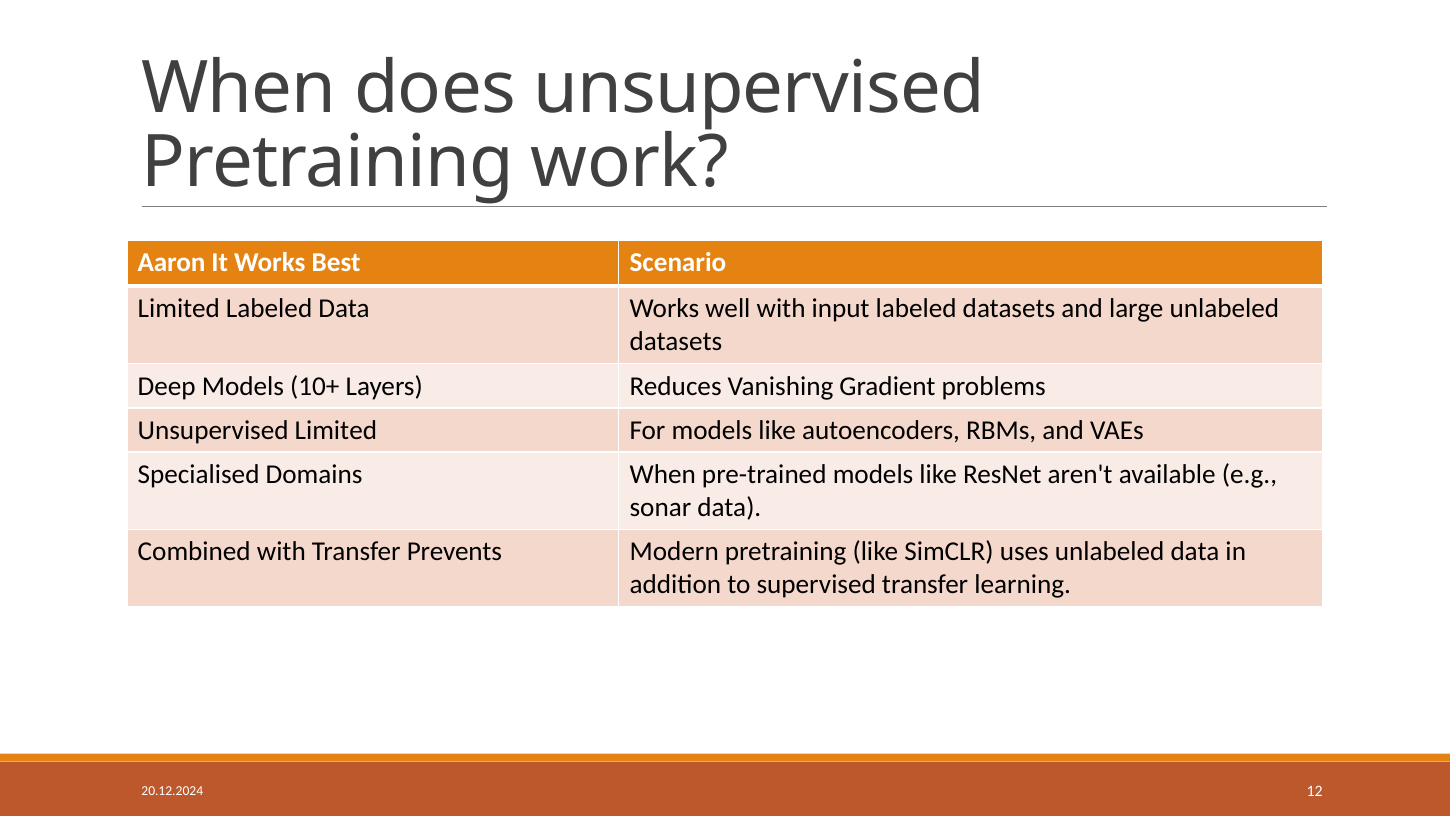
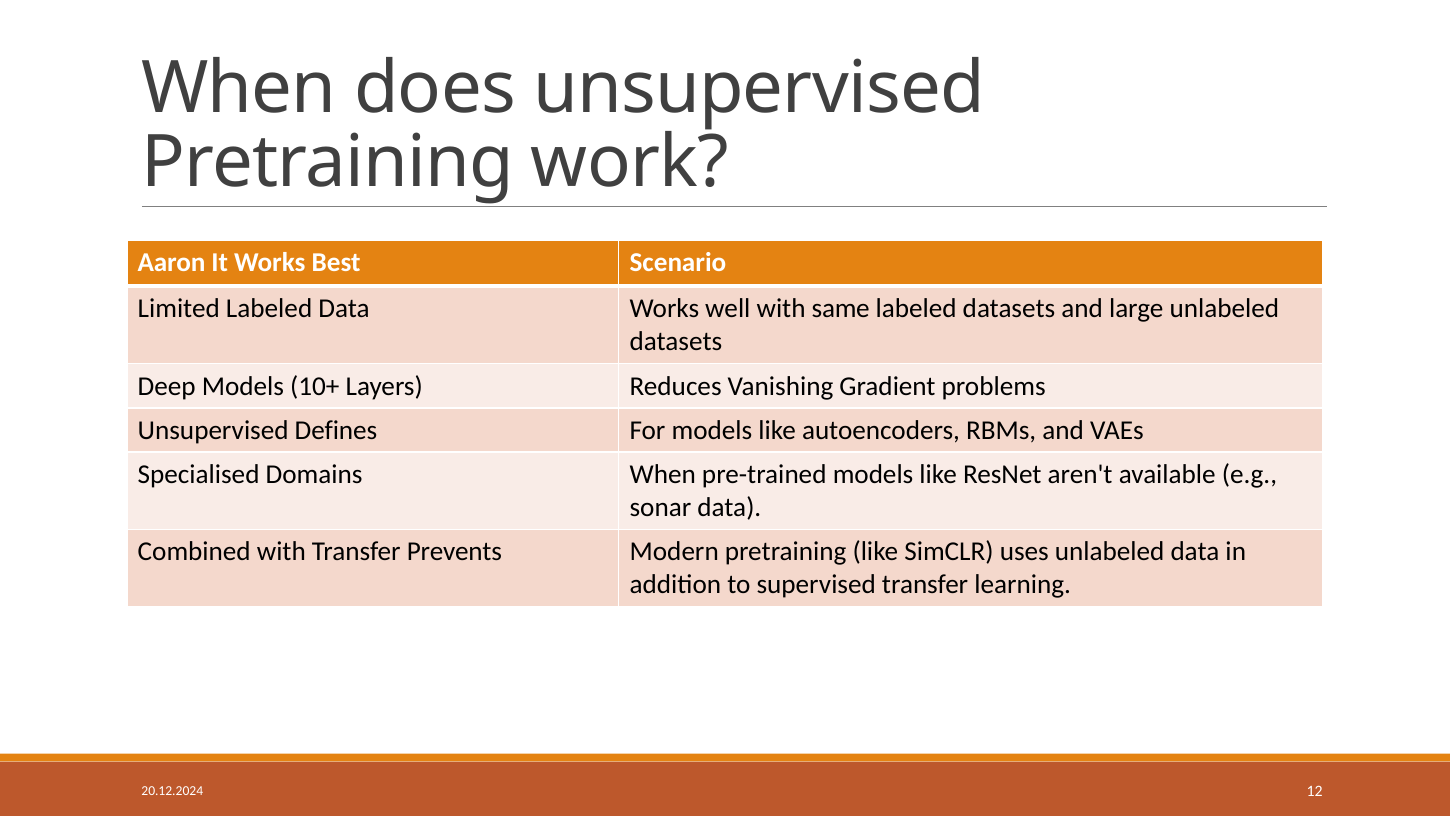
input: input -> same
Unsupervised Limited: Limited -> Defines
